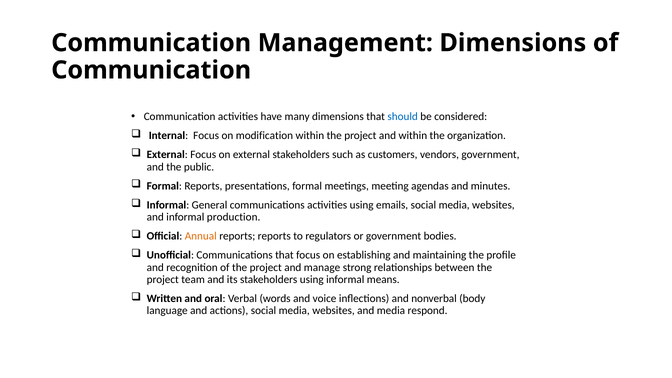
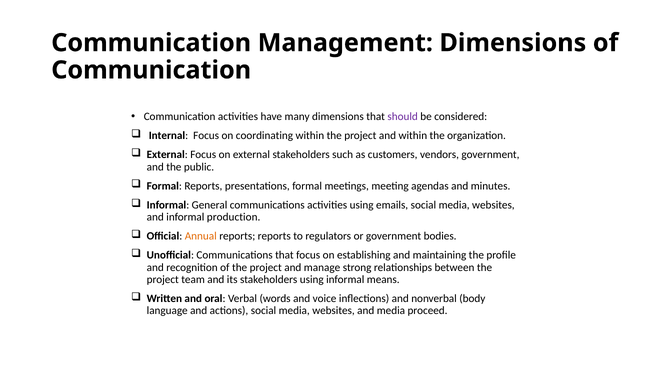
should colour: blue -> purple
modification: modification -> coordinating
respond: respond -> proceed
